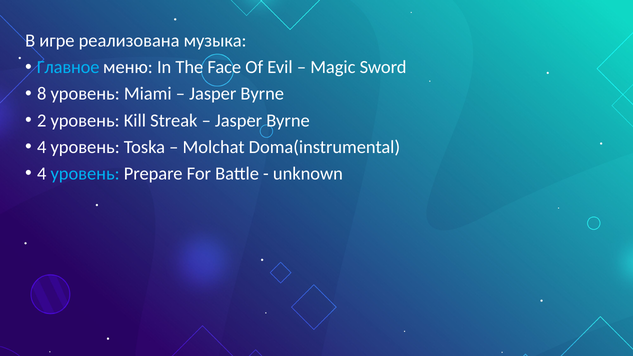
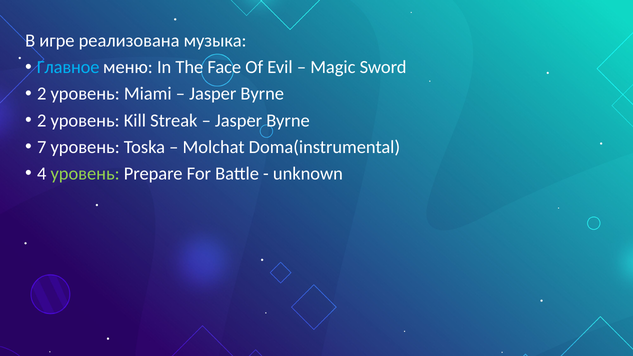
8 at (42, 94): 8 -> 2
4 at (42, 147): 4 -> 7
уровень at (85, 174) colour: light blue -> light green
